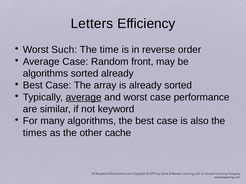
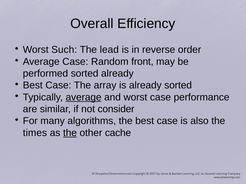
Letters: Letters -> Overall
time: time -> lead
algorithms at (45, 74): algorithms -> performed
keyword: keyword -> consider
the at (70, 133) underline: none -> present
